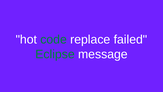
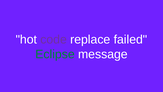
code colour: green -> purple
